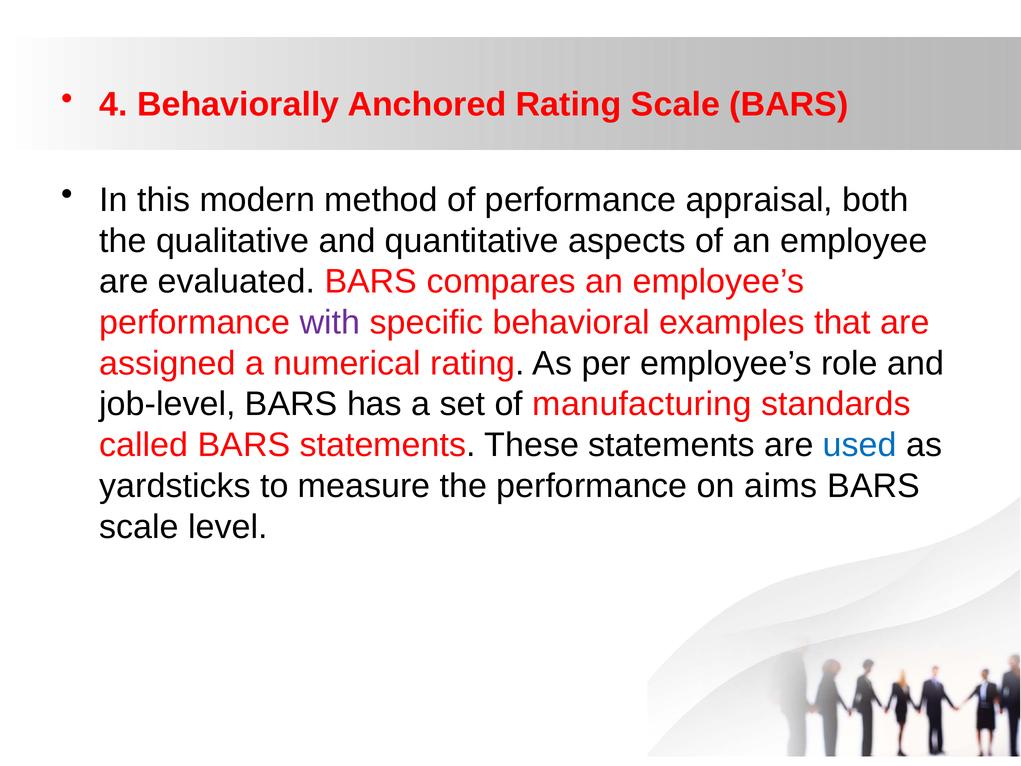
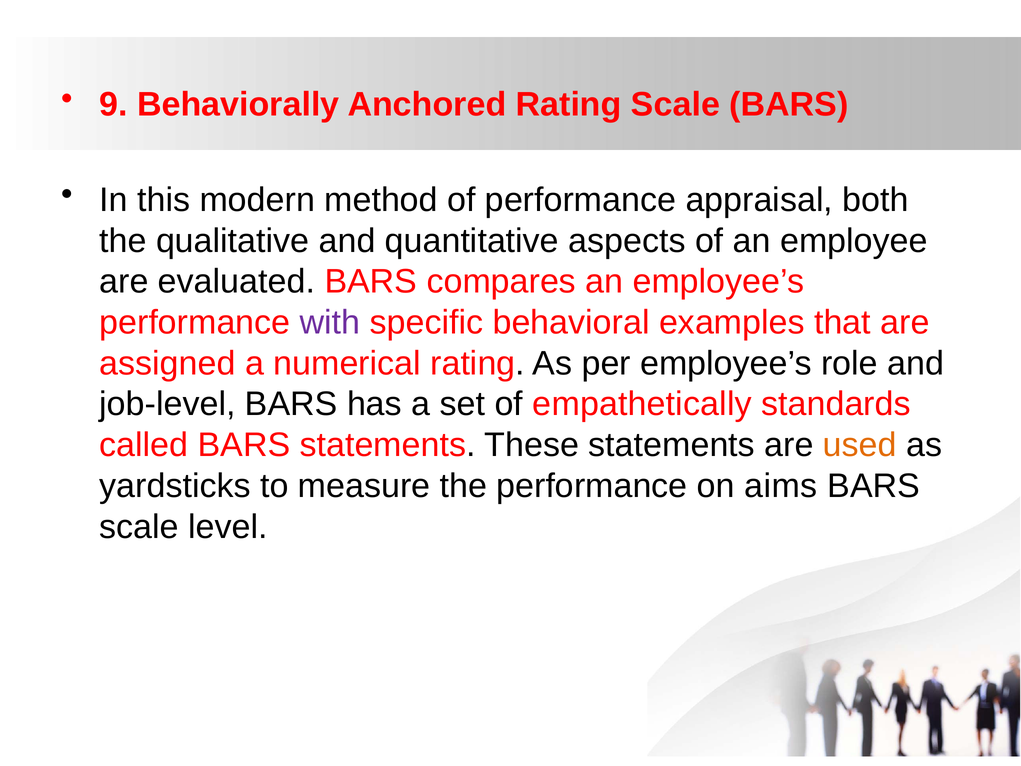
4: 4 -> 9
manufacturing: manufacturing -> empathetically
used colour: blue -> orange
